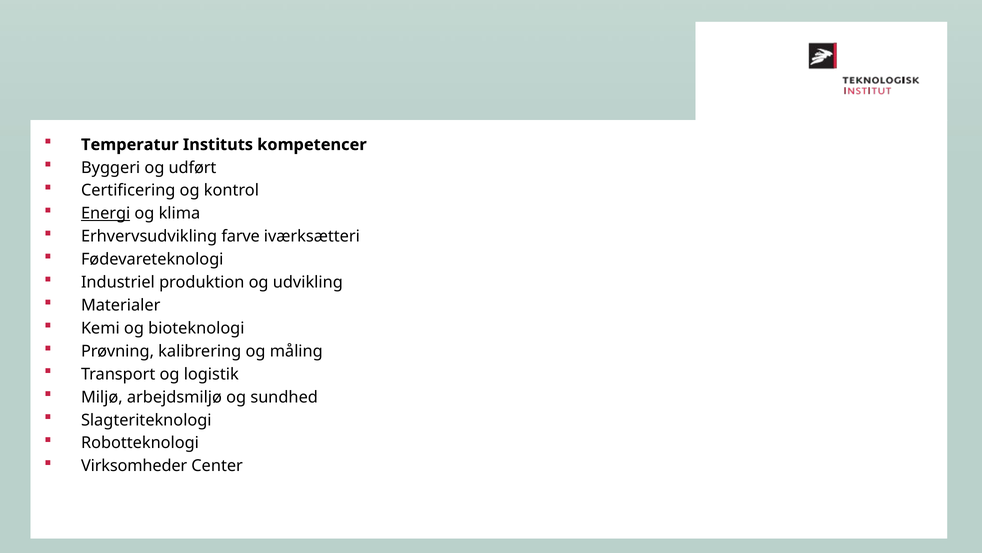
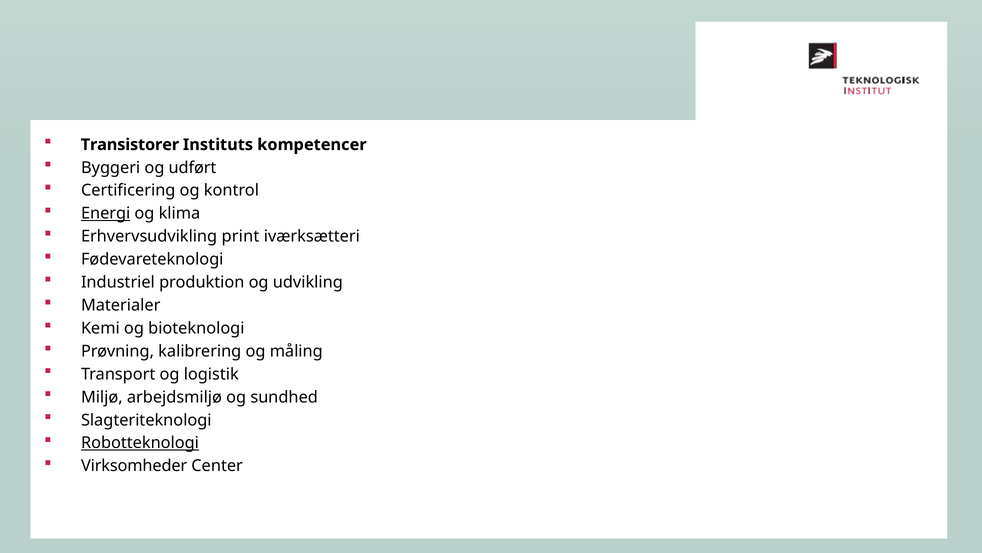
Temperatur: Temperatur -> Transistorer
farve: farve -> print
Robotteknologi underline: none -> present
